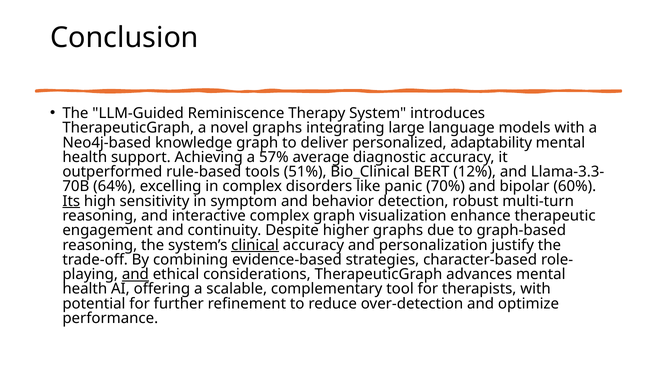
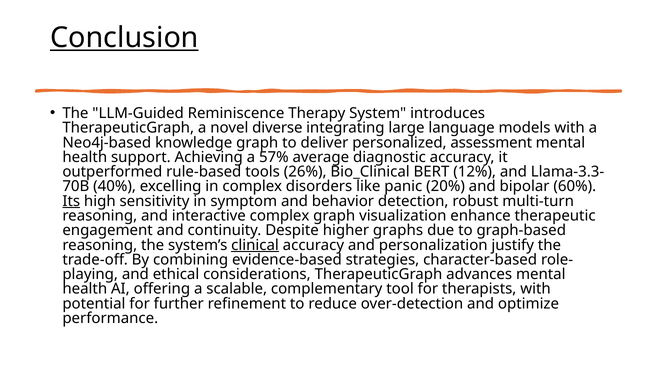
Conclusion underline: none -> present
novel graphs: graphs -> diverse
adaptability: adaptability -> assessment
51%: 51% -> 26%
64%: 64% -> 40%
70%: 70% -> 20%
and at (135, 274) underline: present -> none
